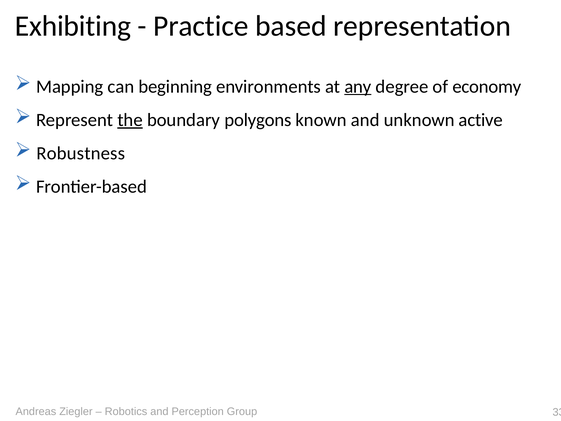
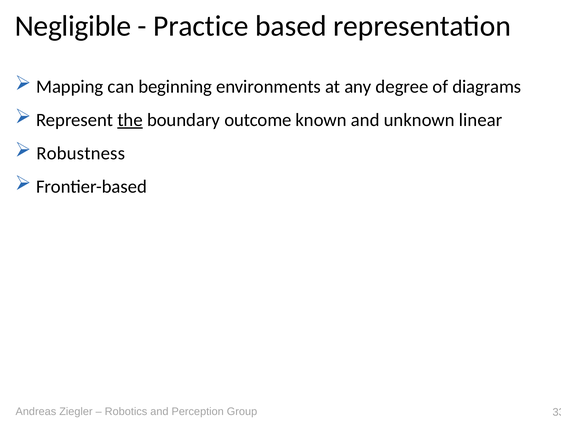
Exhibiting: Exhibiting -> Negligible
any underline: present -> none
economy: economy -> diagrams
polygons: polygons -> outcome
active: active -> linear
